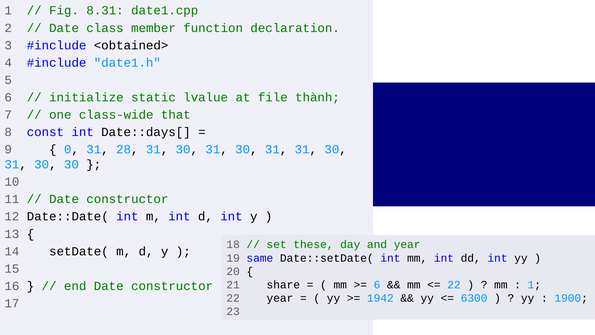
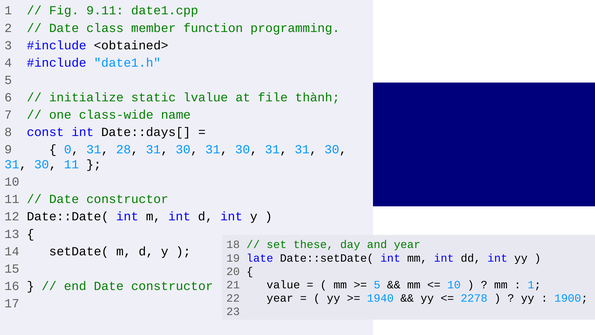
8.31: 8.31 -> 9.11
declaration: declaration -> programming
that: that -> name
30 30: 30 -> 11
same: same -> late
share: share -> value
6 at (377, 285): 6 -> 5
22 at (454, 285): 22 -> 10
1942: 1942 -> 1940
6300: 6300 -> 2278
